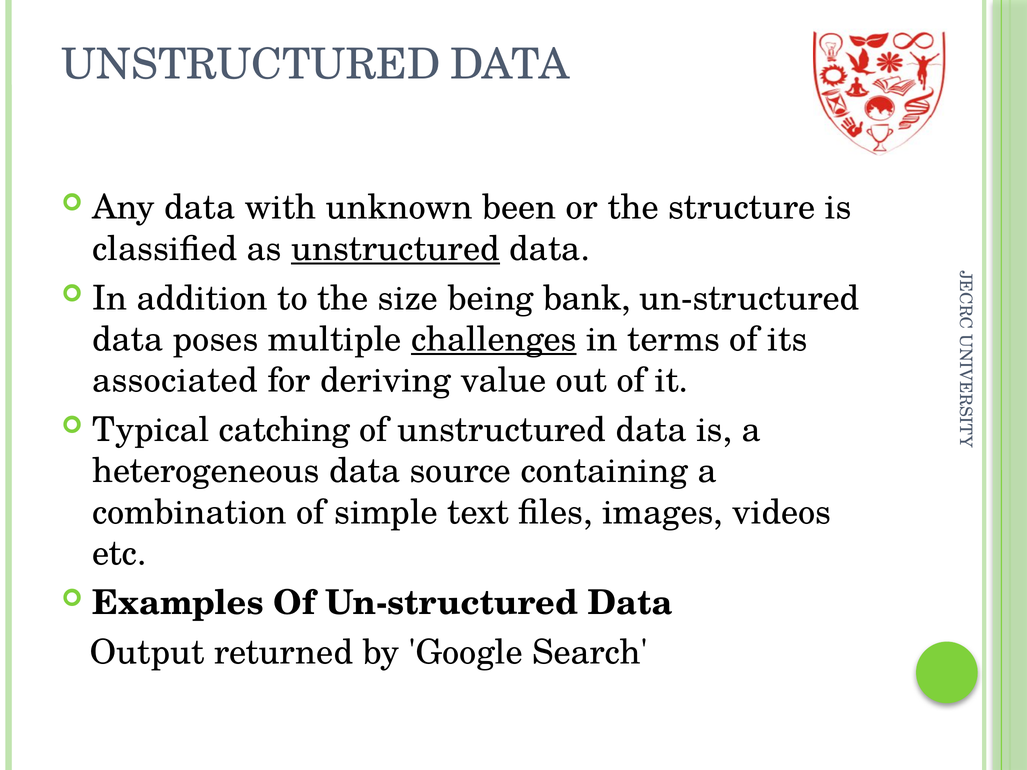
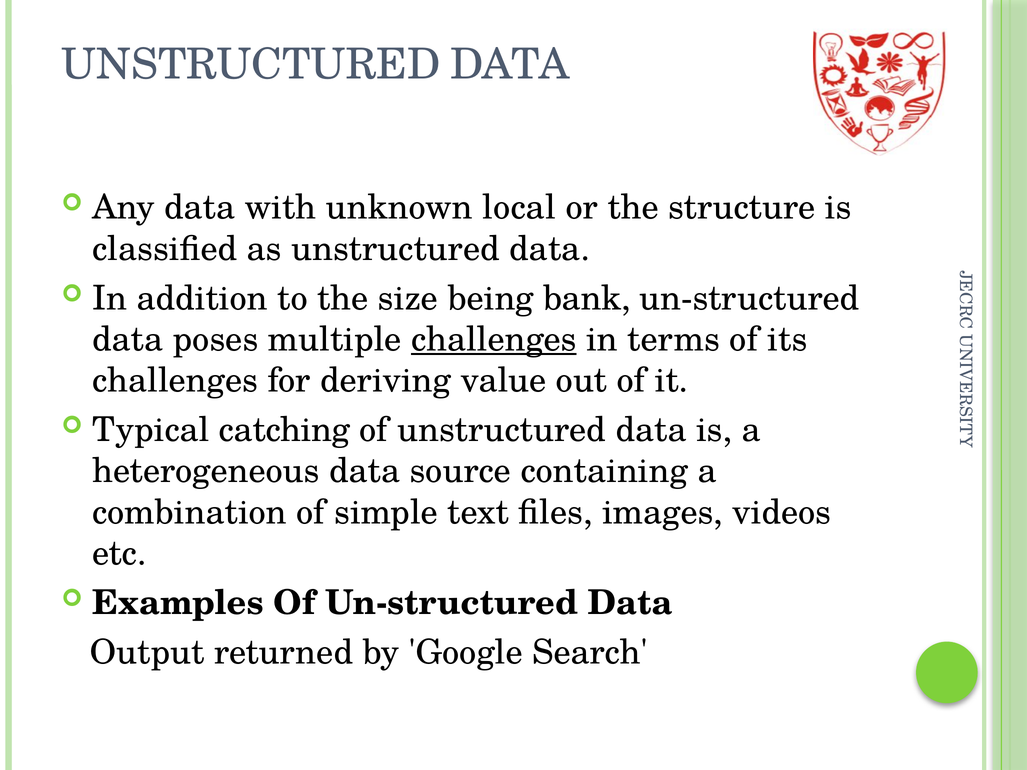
been: been -> local
unstructured at (396, 249) underline: present -> none
associated at (175, 381): associated -> challenges
